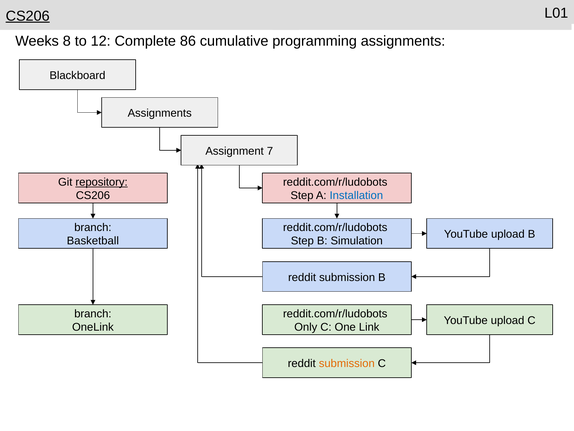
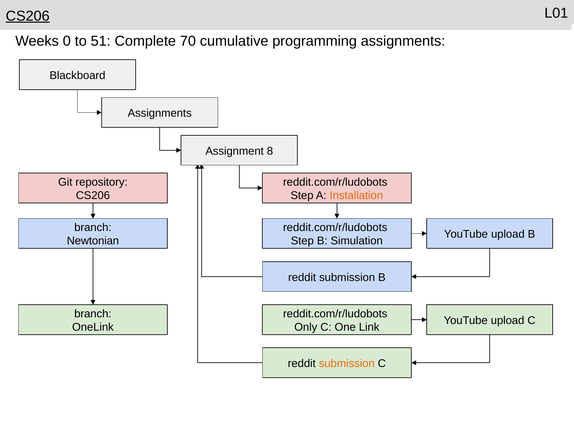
8: 8 -> 0
12: 12 -> 51
86: 86 -> 70
7: 7 -> 8
repository underline: present -> none
Installation colour: blue -> orange
Basketball: Basketball -> Newtonian
